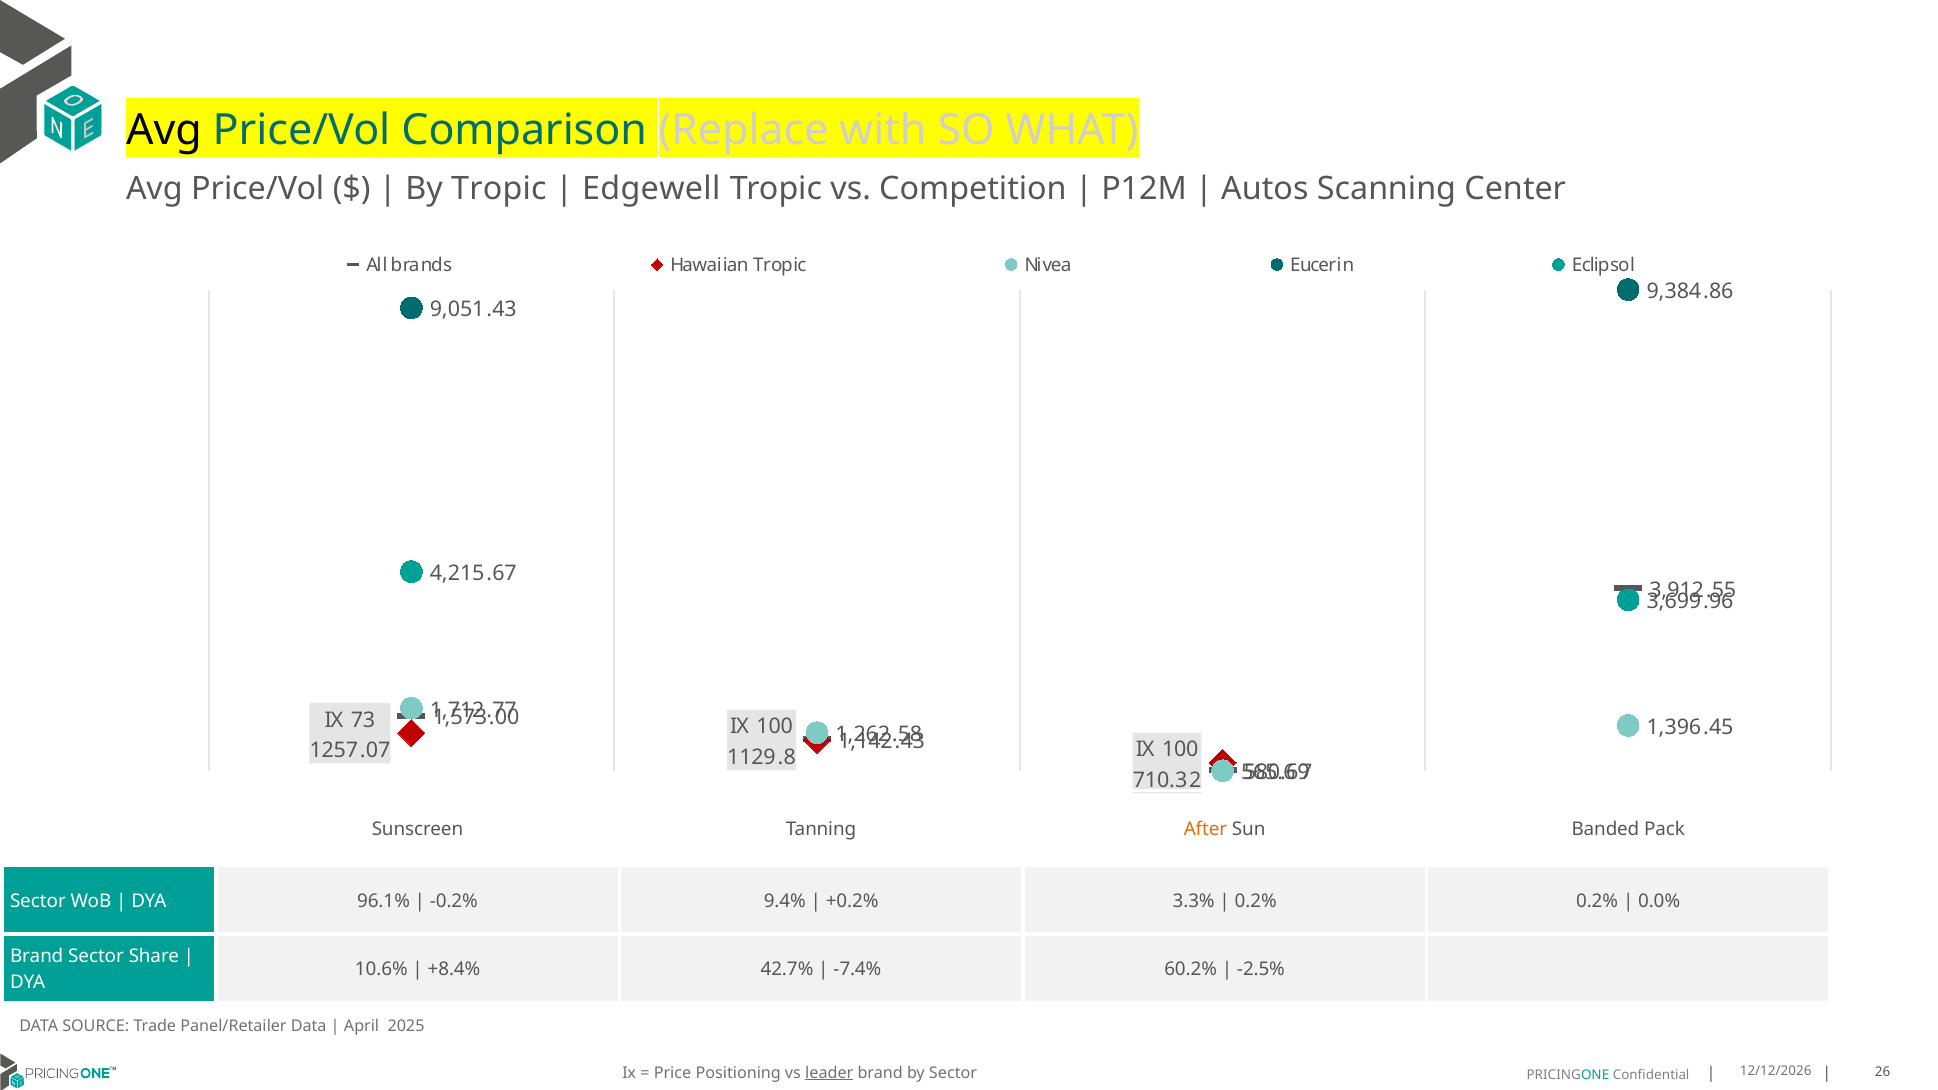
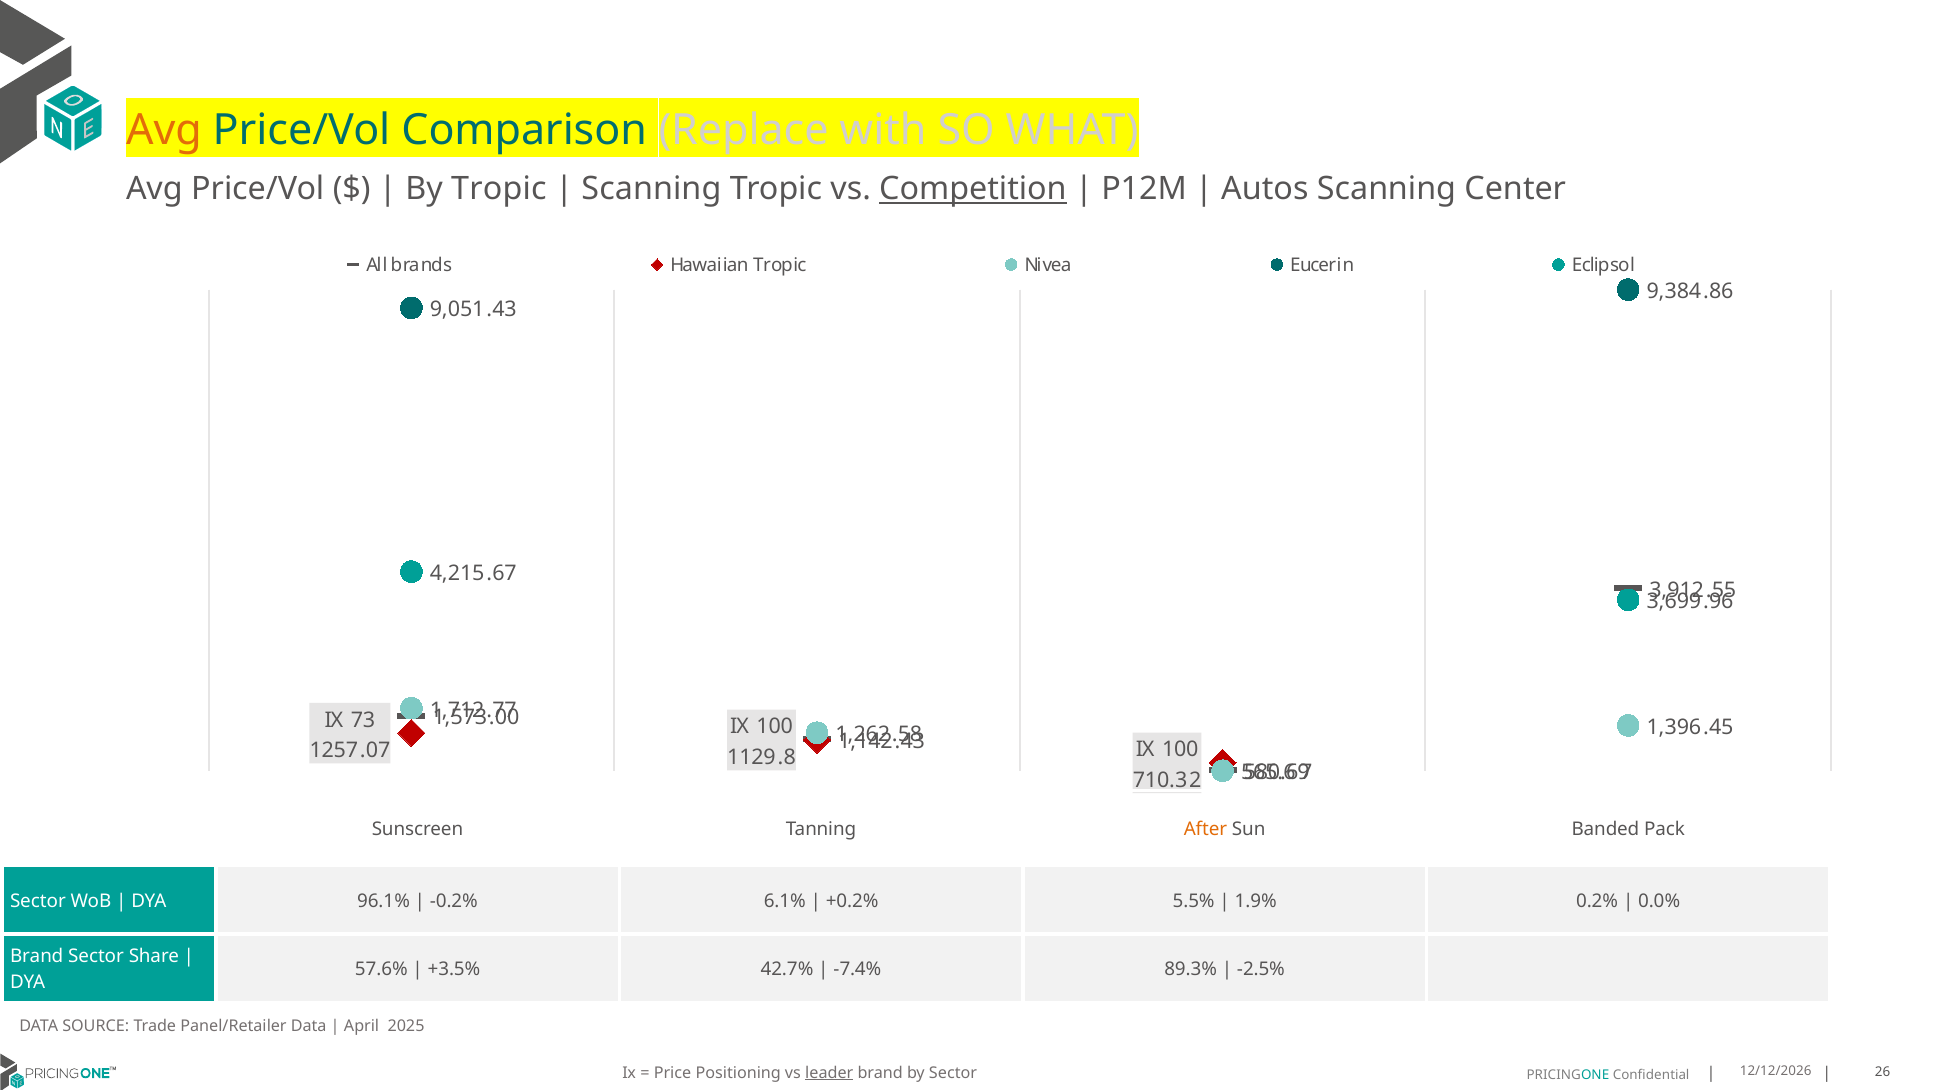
Avg at (164, 130) colour: black -> orange
Edgewell at (651, 189): Edgewell -> Scanning
Competition underline: none -> present
9.4%: 9.4% -> 6.1%
3.3%: 3.3% -> 5.5%
0.2% at (1256, 901): 0.2% -> 1.9%
10.6%: 10.6% -> 57.6%
+8.4%: +8.4% -> +3.5%
60.2%: 60.2% -> 89.3%
